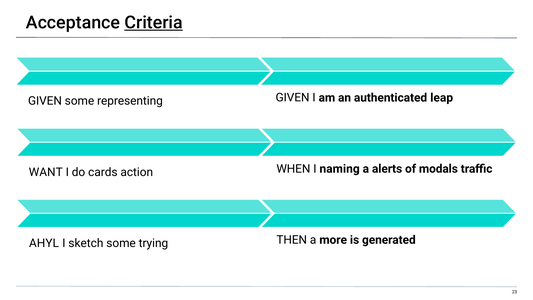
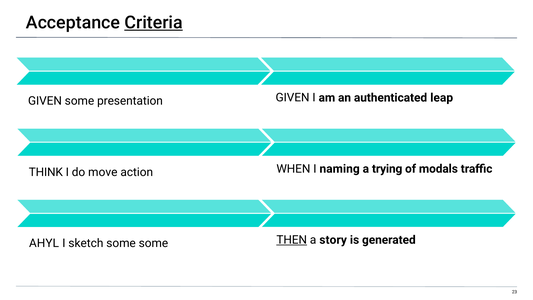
representing: representing -> presentation
alerts: alerts -> trying
WANT: WANT -> THINK
cards: cards -> move
THEN underline: none -> present
more: more -> story
some trying: trying -> some
